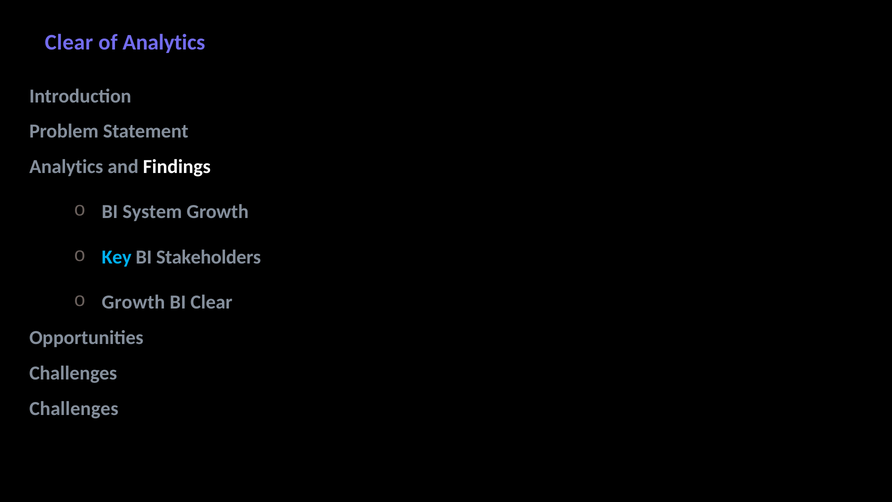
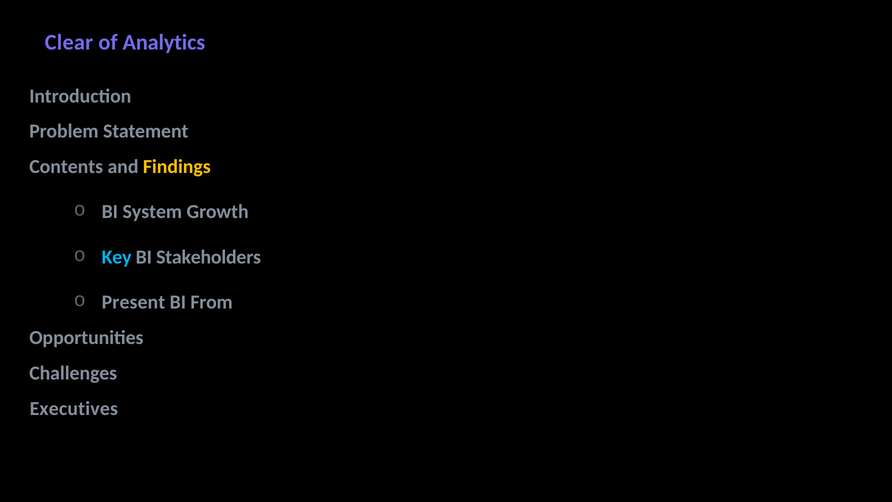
Analytics at (66, 167): Analytics -> Contents
Findings colour: white -> yellow
Growth at (133, 302): Growth -> Present
BI Clear: Clear -> From
Challenges at (74, 408): Challenges -> Executives
